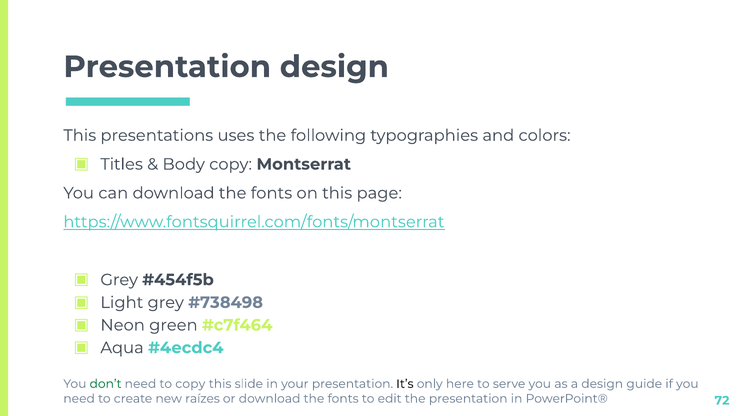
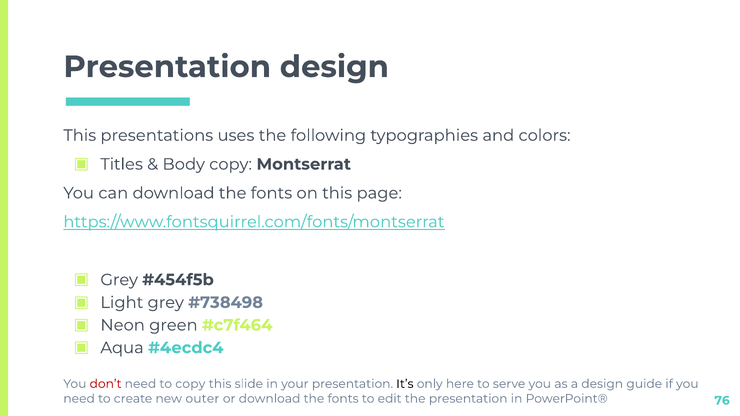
don’t colour: green -> red
raízes: raízes -> outer
72: 72 -> 76
